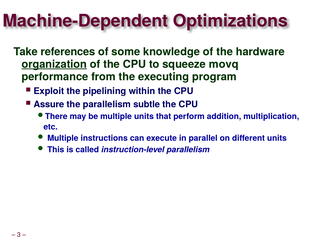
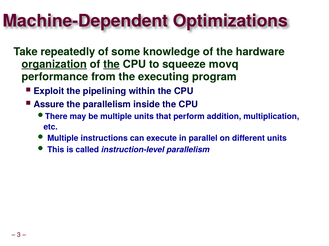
references: references -> repeatedly
the at (112, 64) underline: none -> present
subtle: subtle -> inside
